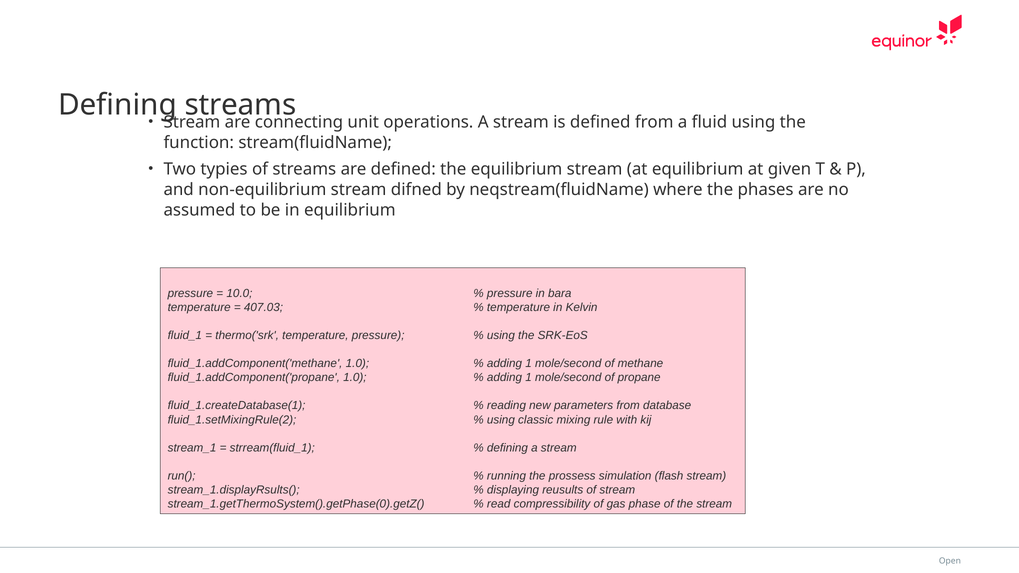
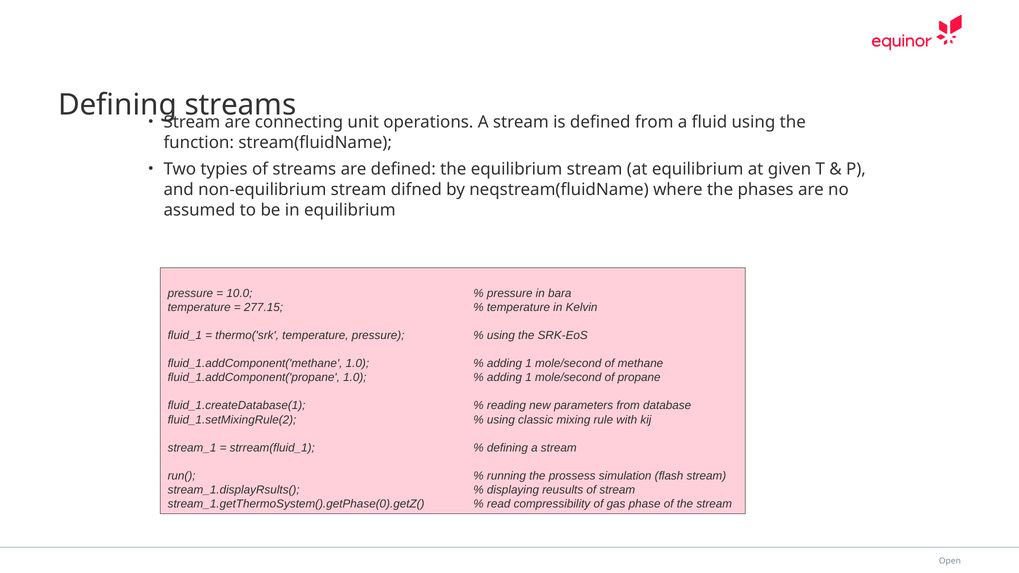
407.03: 407.03 -> 277.15
